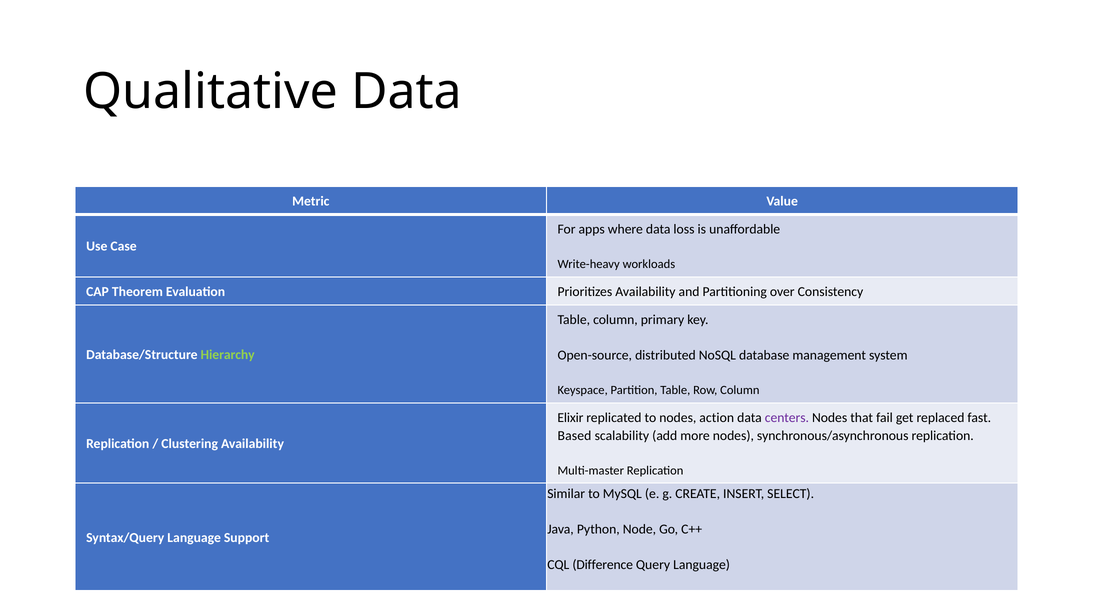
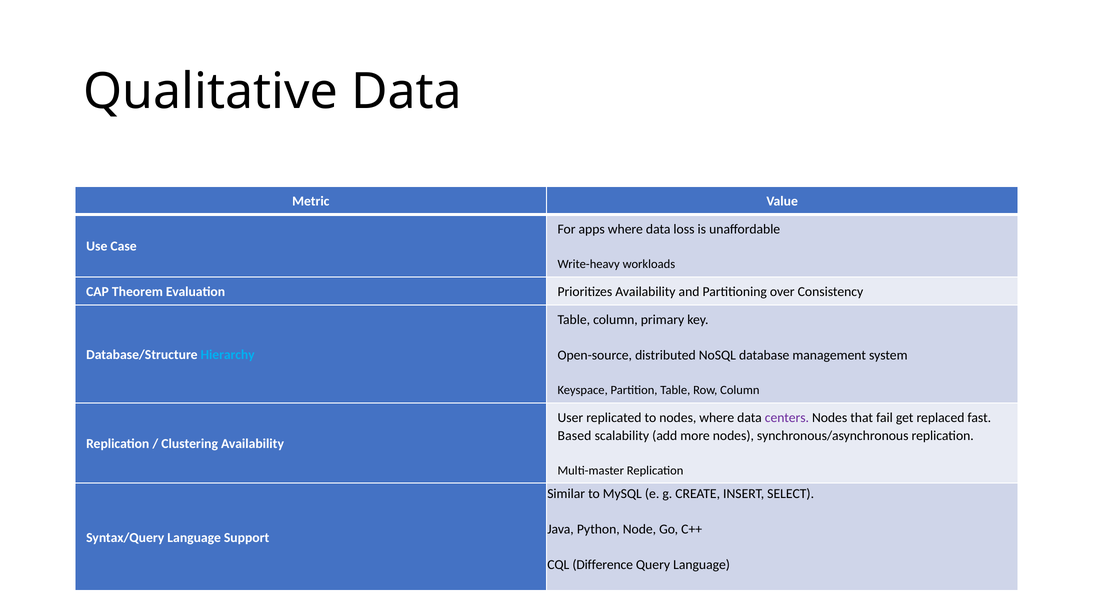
Hierarchy colour: light green -> light blue
Elixir: Elixir -> User
nodes action: action -> where
